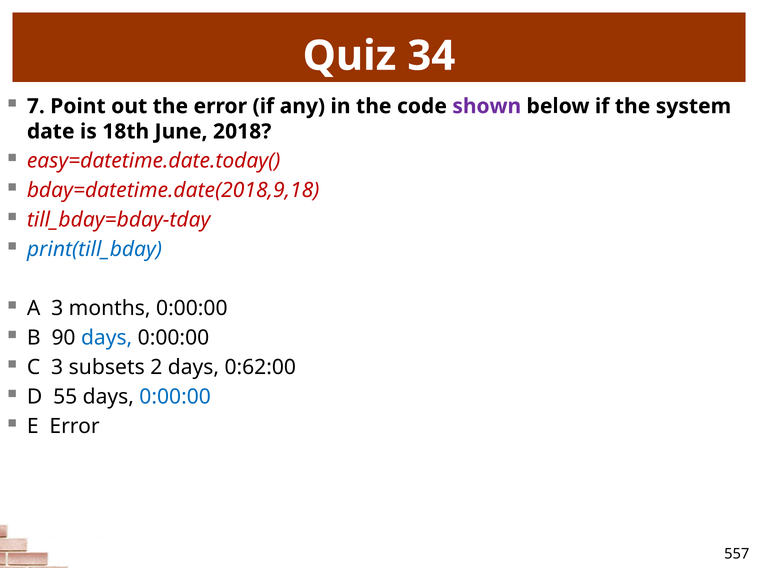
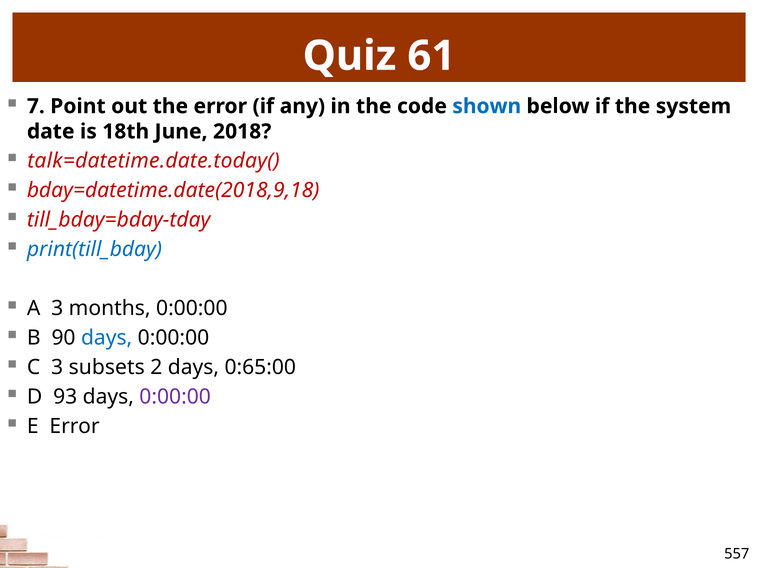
34: 34 -> 61
shown colour: purple -> blue
easy=datetime.date.today(: easy=datetime.date.today( -> talk=datetime.date.today(
0:62:00: 0:62:00 -> 0:65:00
55: 55 -> 93
0:00:00 at (175, 396) colour: blue -> purple
